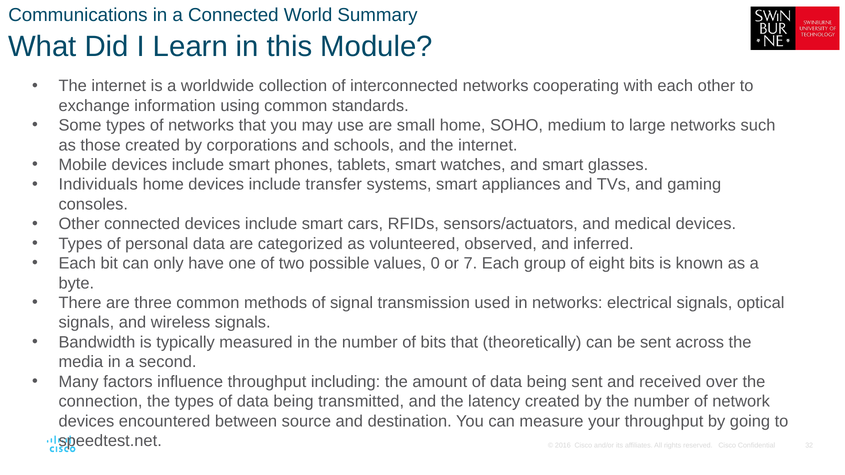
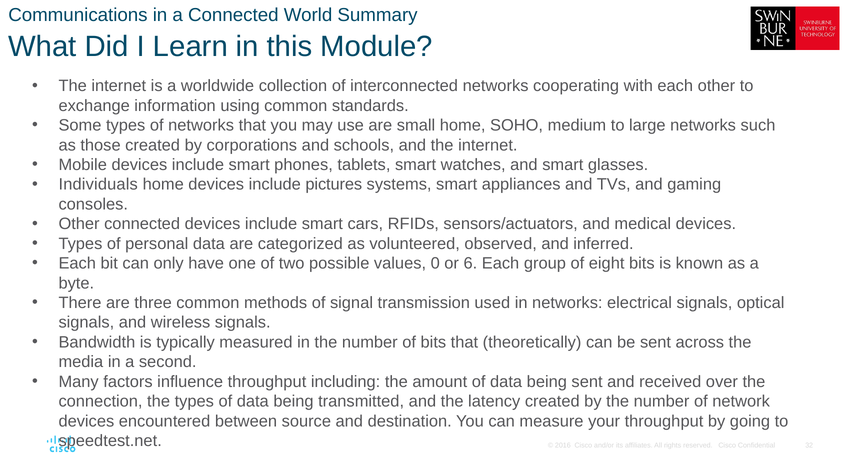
transfer: transfer -> pictures
7: 7 -> 6
